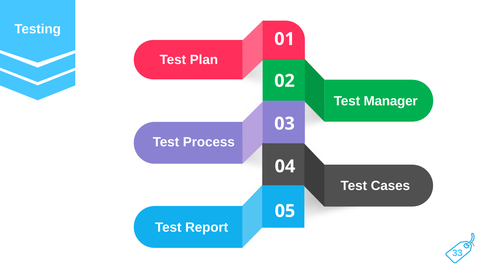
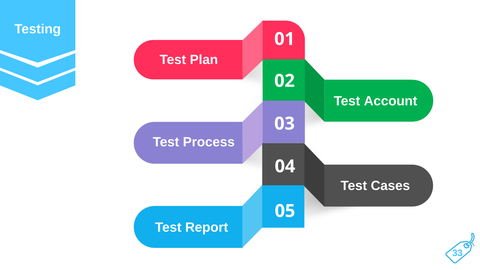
Manager: Manager -> Account
